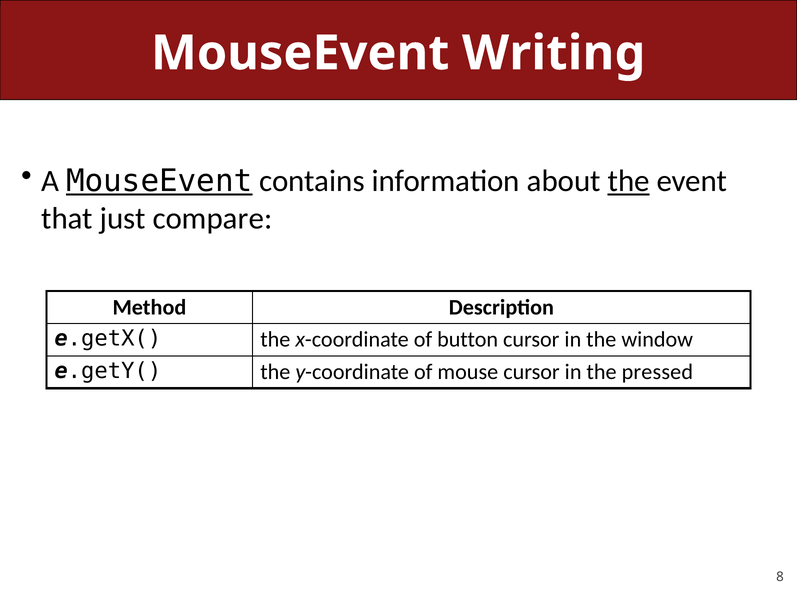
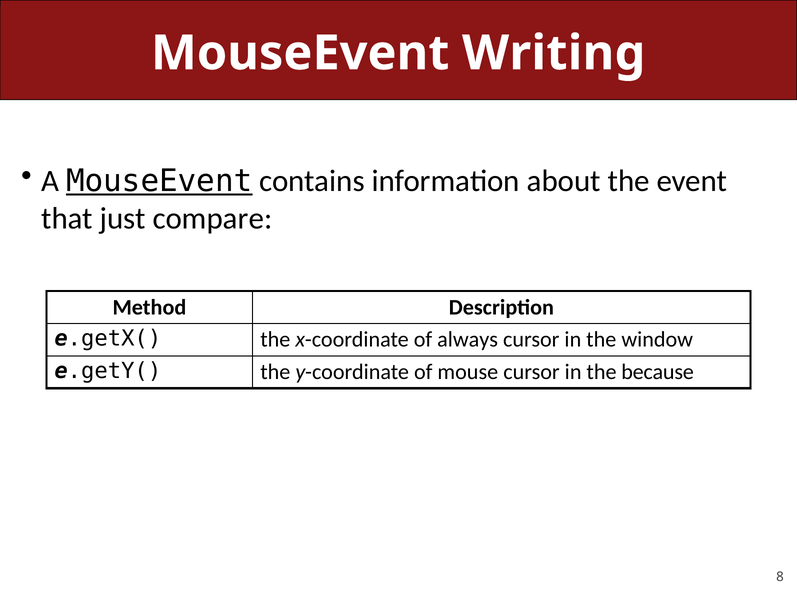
the at (629, 181) underline: present -> none
button: button -> always
pressed: pressed -> because
